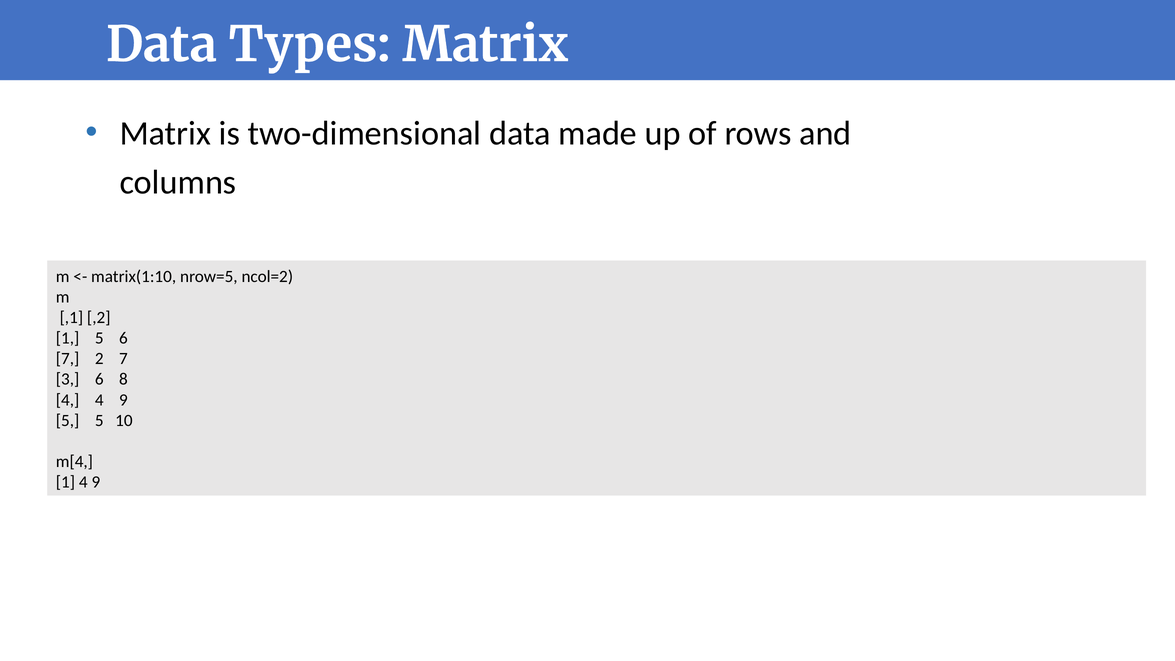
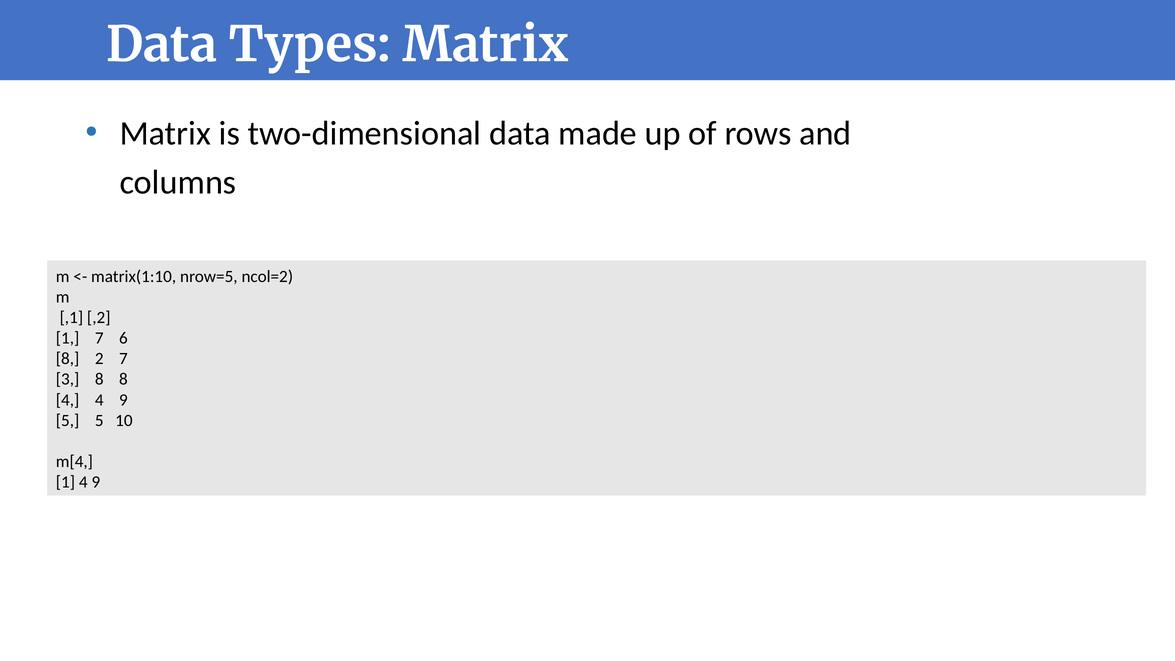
1 5: 5 -> 7
7 at (68, 359): 7 -> 8
3 6: 6 -> 8
